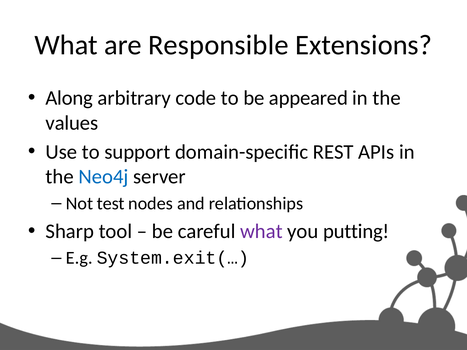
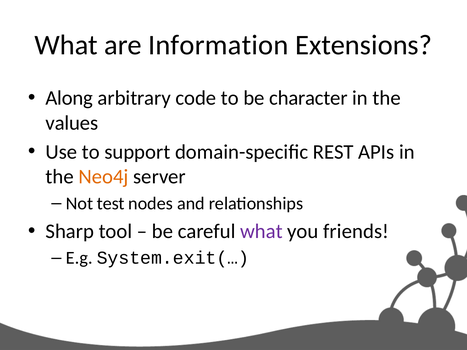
Responsible: Responsible -> Information
appeared: appeared -> character
Neo4j colour: blue -> orange
putting: putting -> friends
